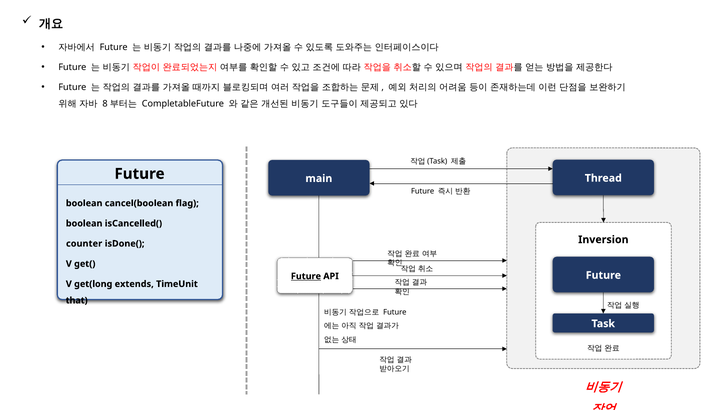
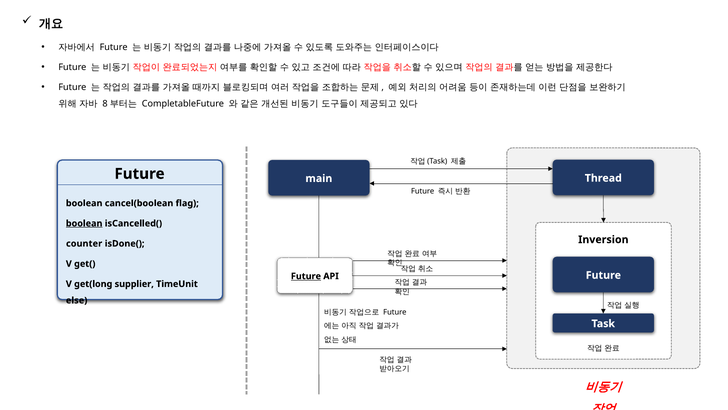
boolean at (84, 223) underline: none -> present
extends: extends -> supplier
that: that -> else
